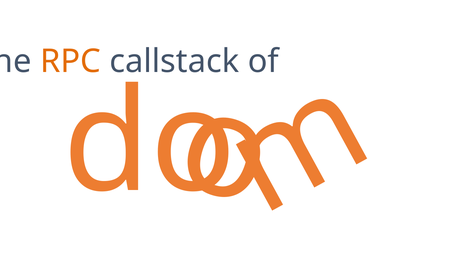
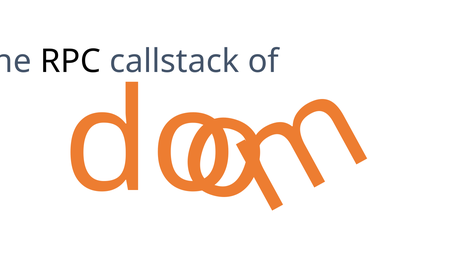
RPC colour: orange -> black
